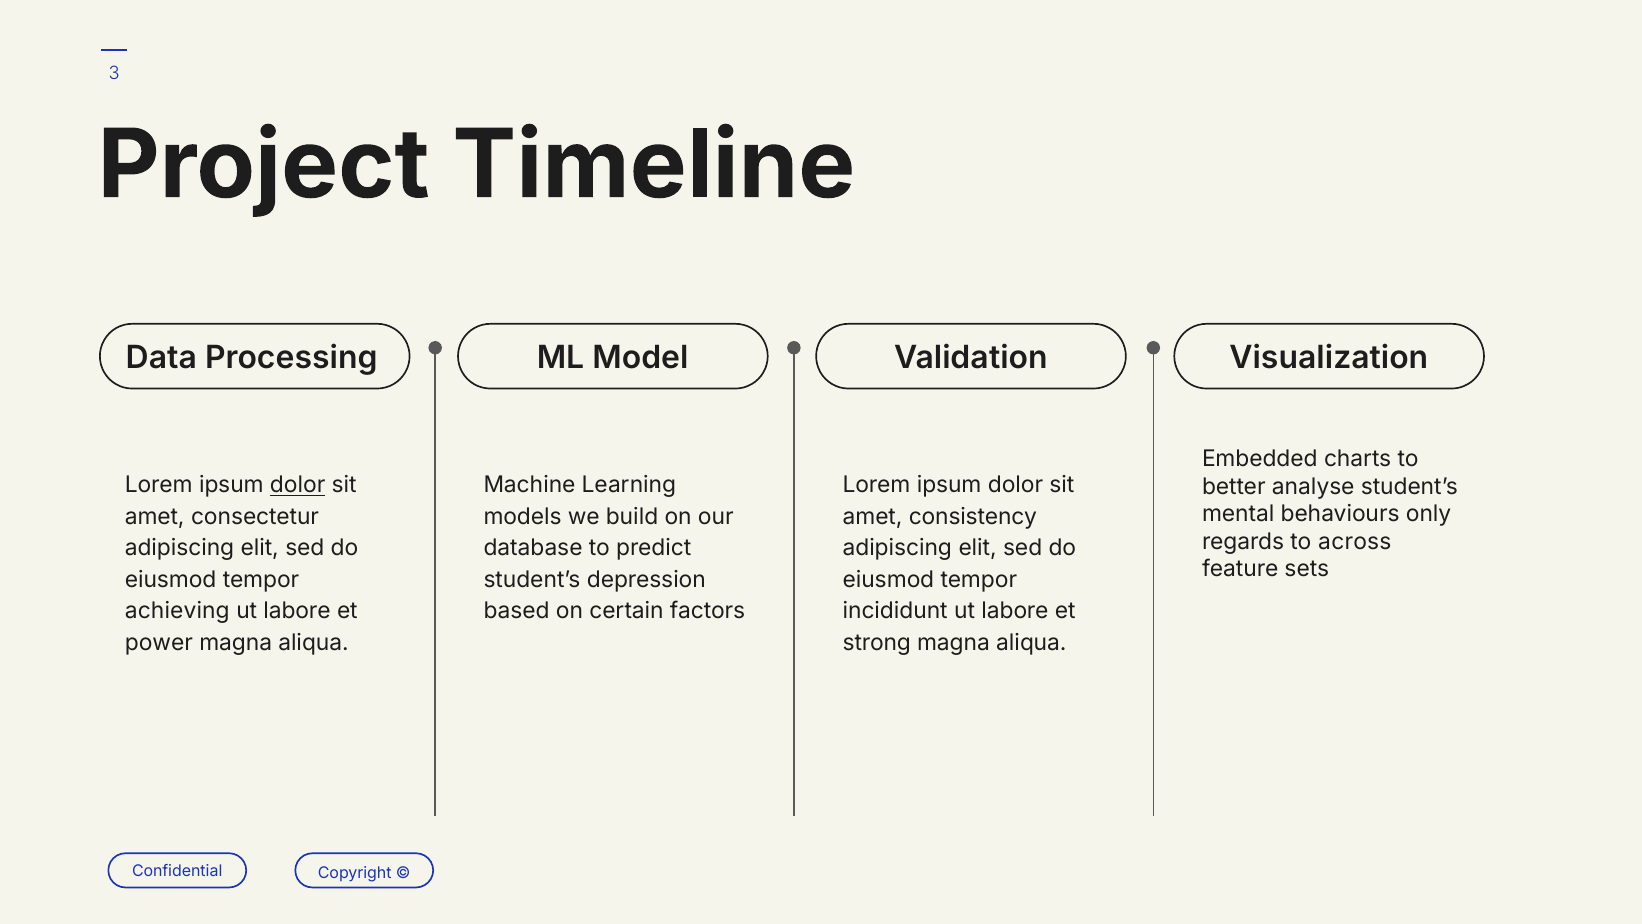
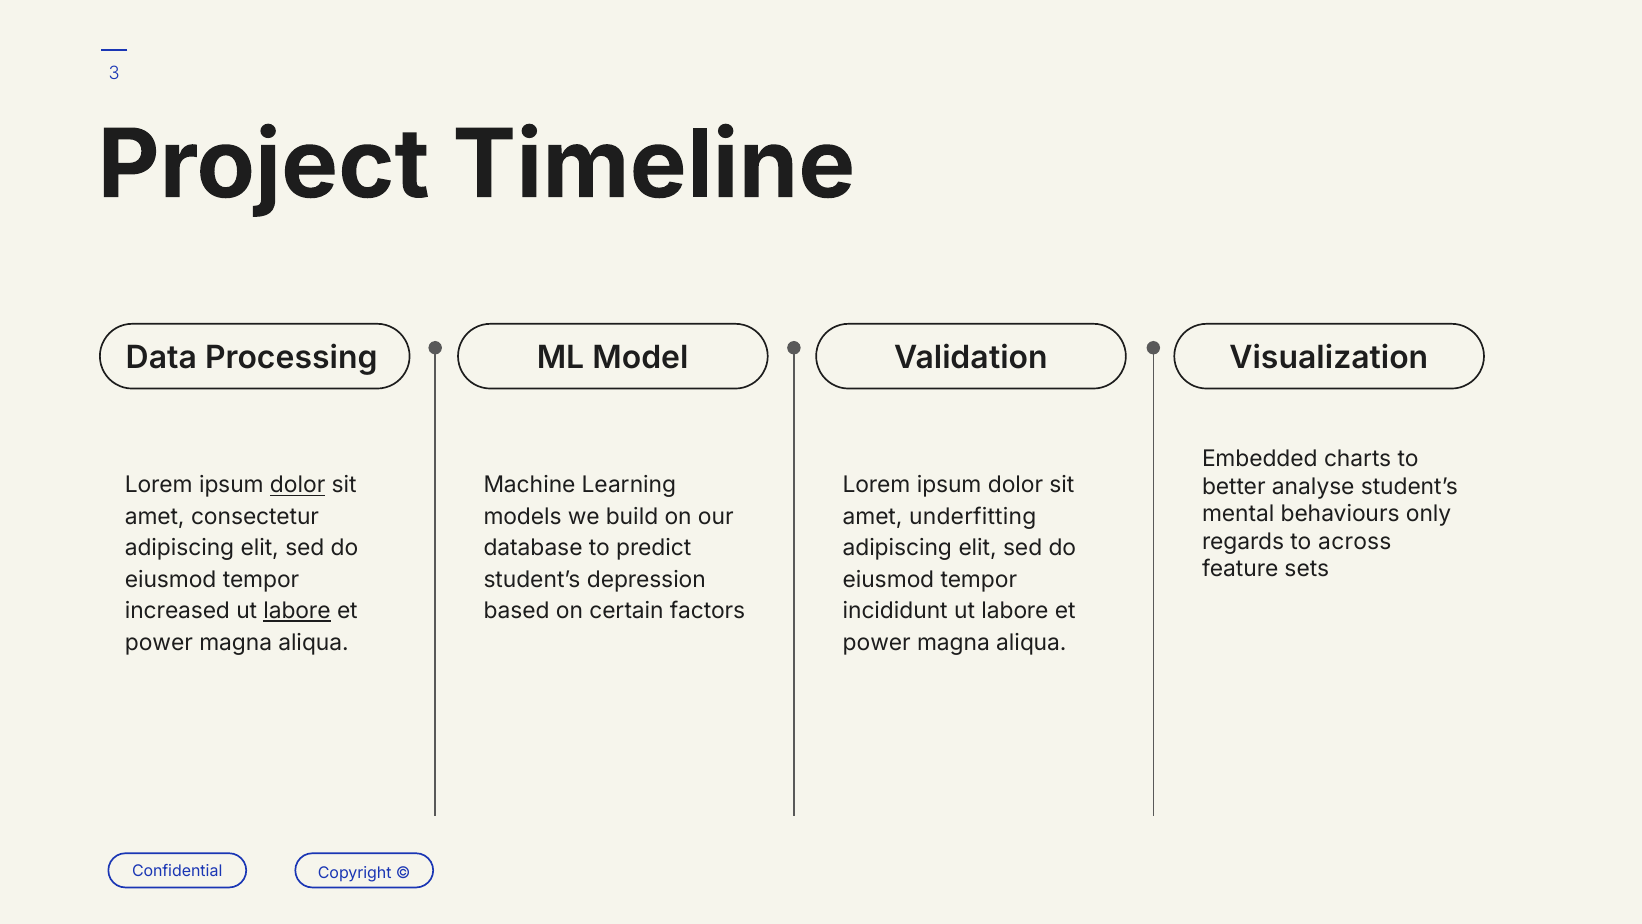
consistency: consistency -> underfitting
achieving: achieving -> increased
labore at (297, 611) underline: none -> present
strong at (877, 643): strong -> power
